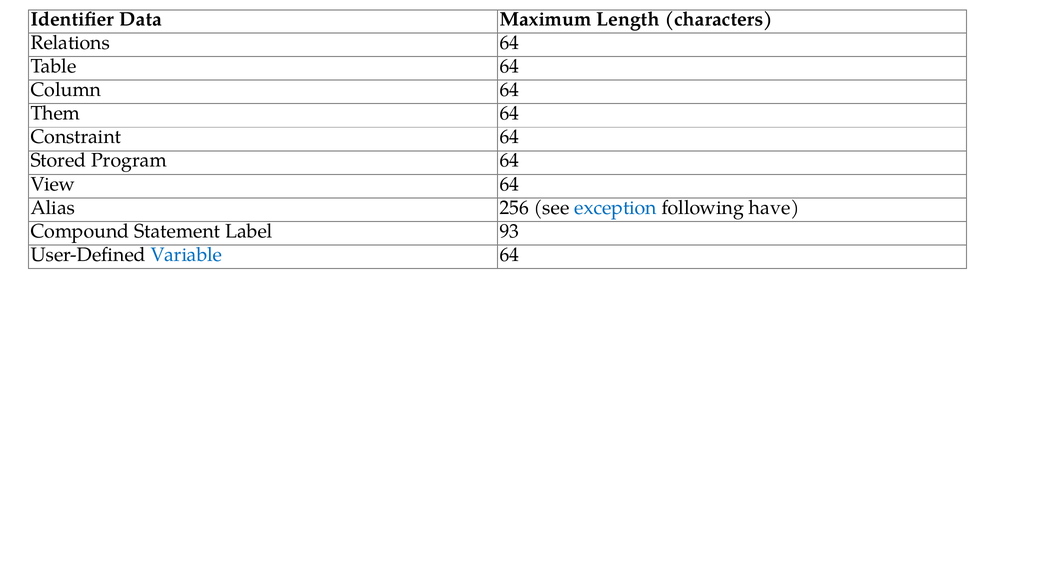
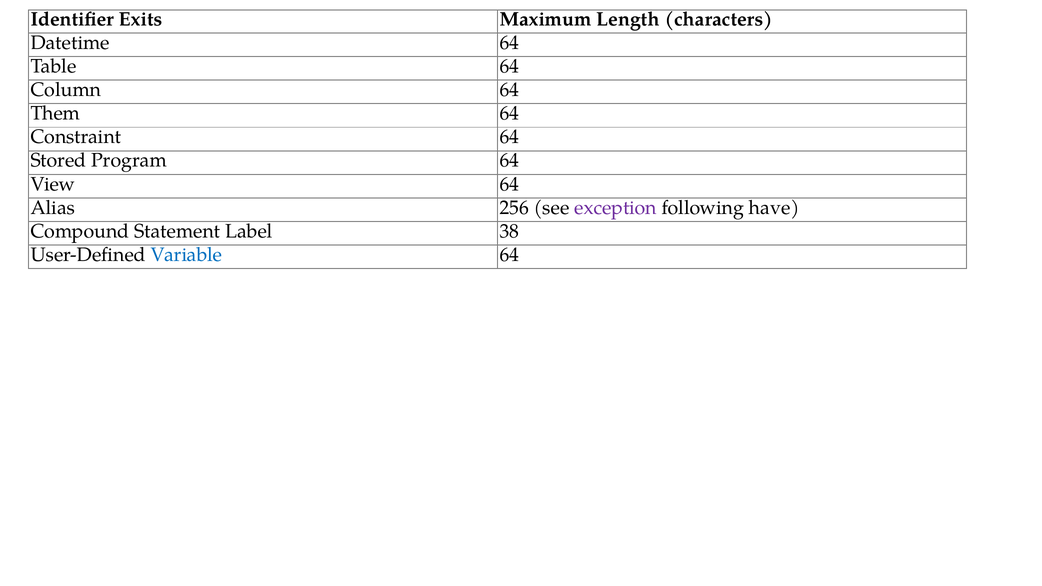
Data: Data -> Exits
Relations: Relations -> Datetime
exception colour: blue -> purple
93: 93 -> 38
